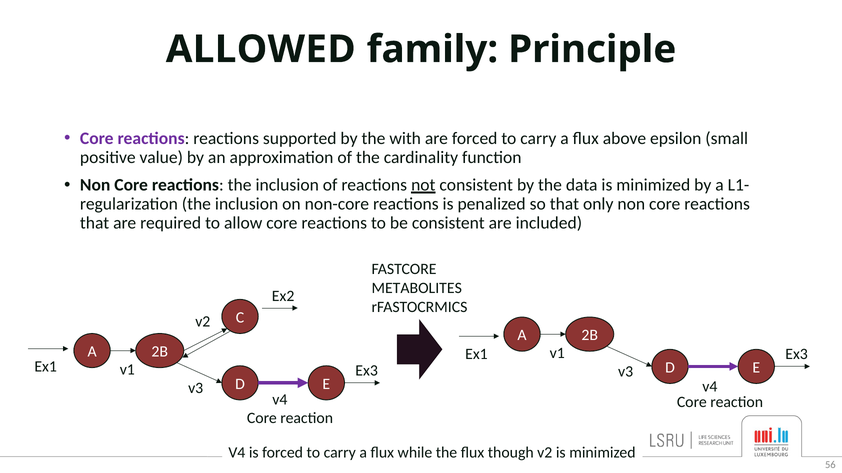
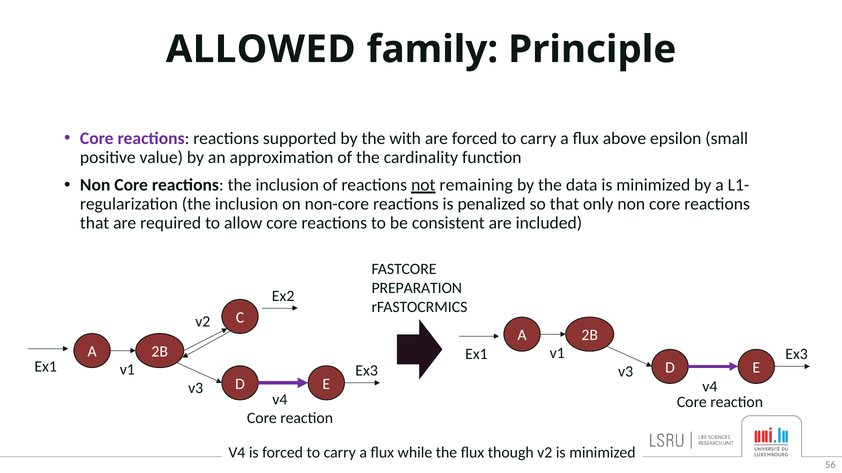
not consistent: consistent -> remaining
METABOLITES: METABOLITES -> PREPARATION
